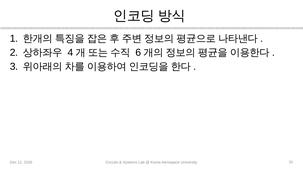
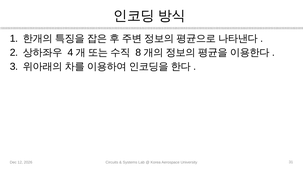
6: 6 -> 8
